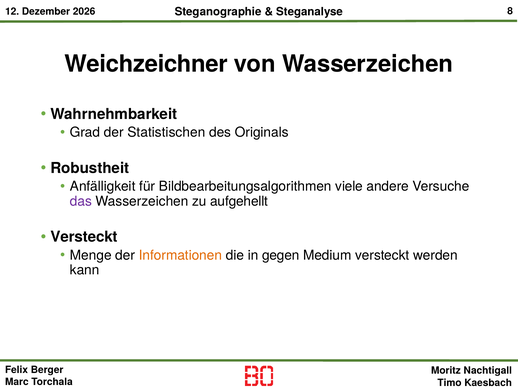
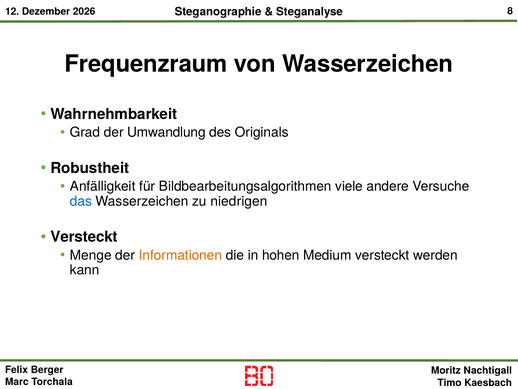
Weichzeichner: Weichzeichner -> Frequenzraum
Statistischen: Statistischen -> Umwandlung
das colour: purple -> blue
aufgehellt: aufgehellt -> niedrigen
gegen: gegen -> hohen
